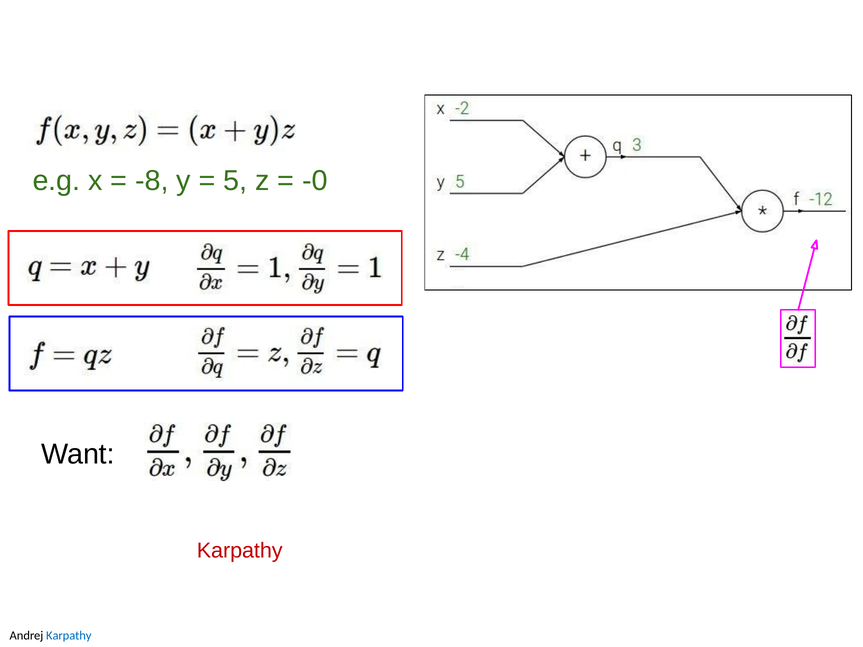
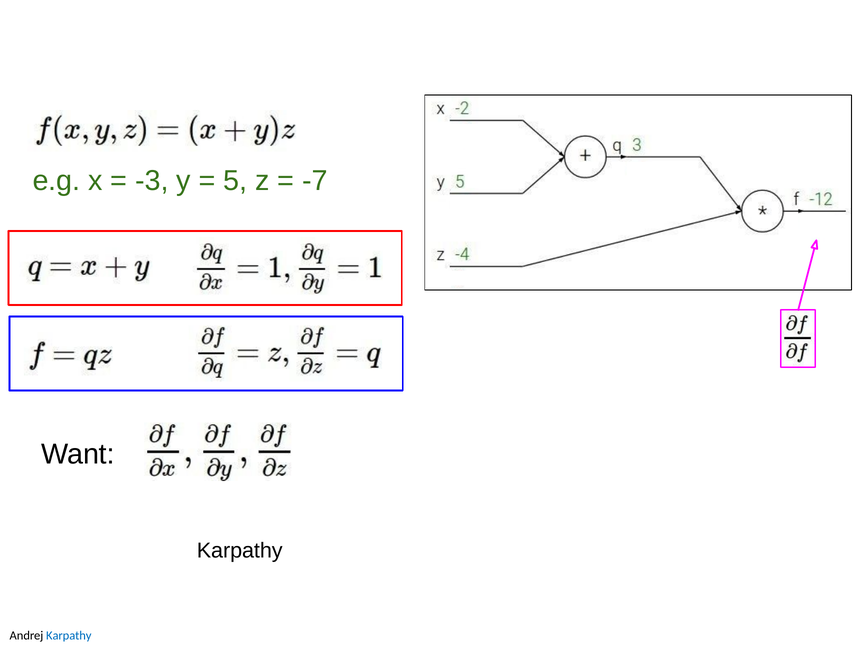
-8: -8 -> -3
-0: -0 -> -7
Karpathy at (240, 551) colour: red -> black
